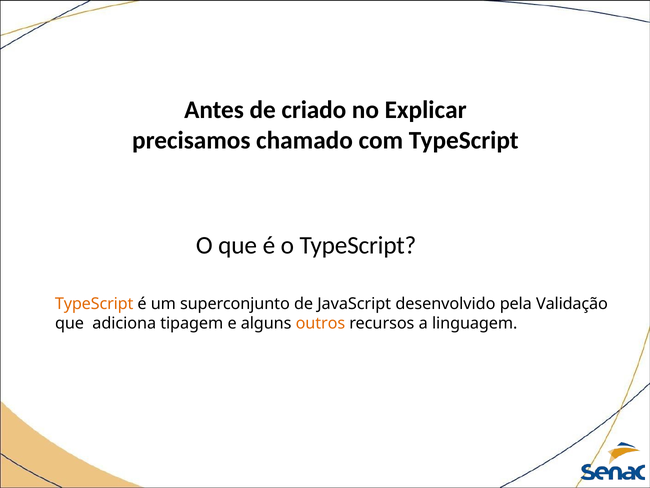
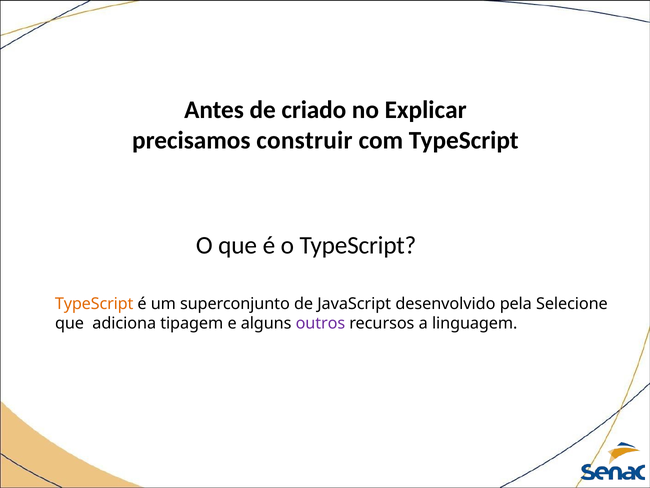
chamado: chamado -> construir
Validação: Validação -> Selecione
outros colour: orange -> purple
